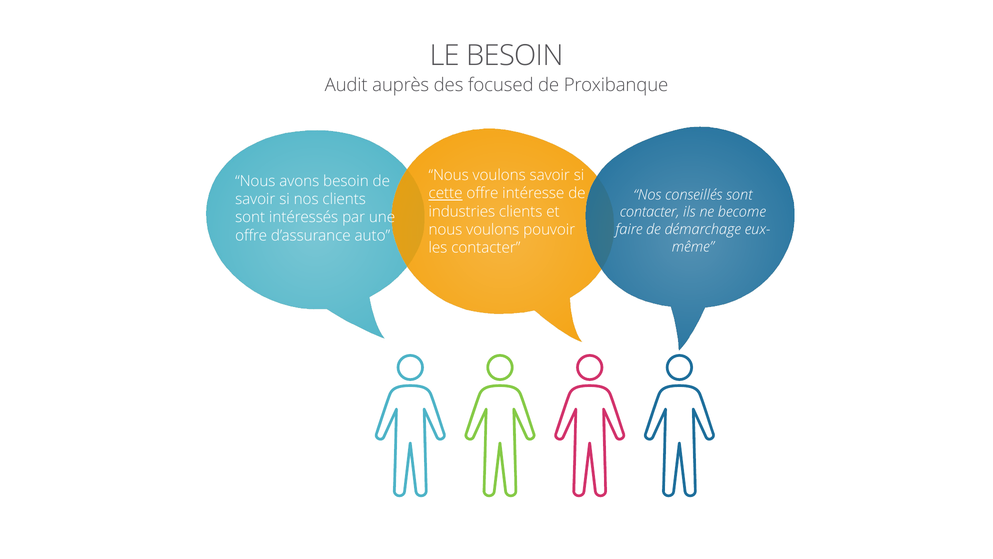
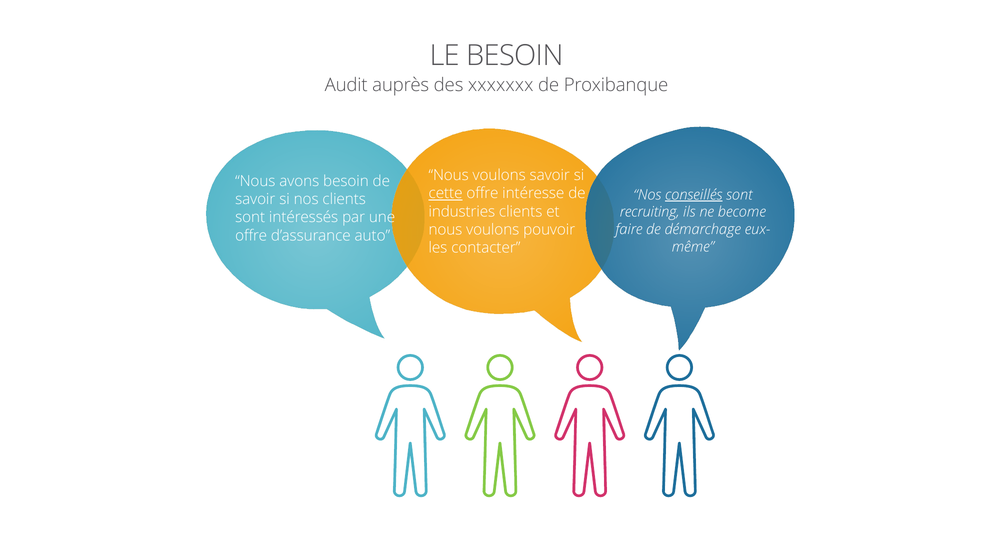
focused: focused -> xxxxxxx
conseillés underline: none -> present
contacter at (650, 212): contacter -> recruiting
